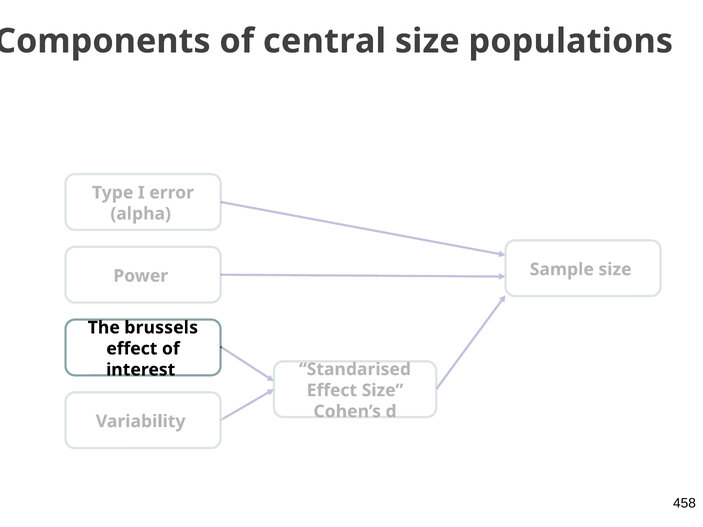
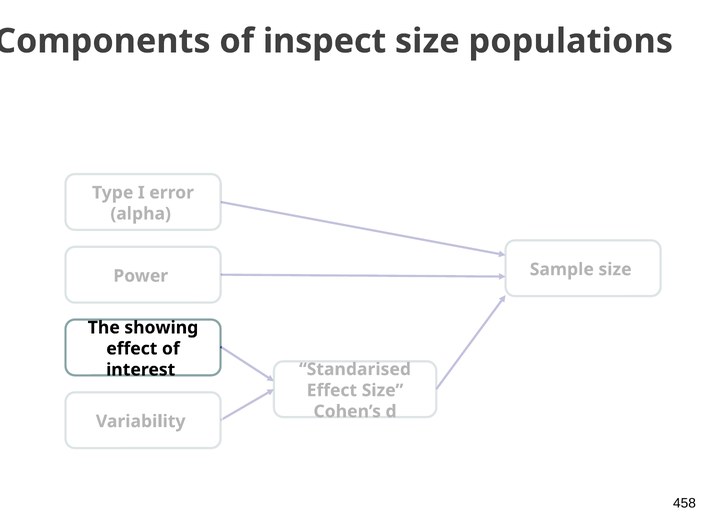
central: central -> inspect
brussels: brussels -> showing
